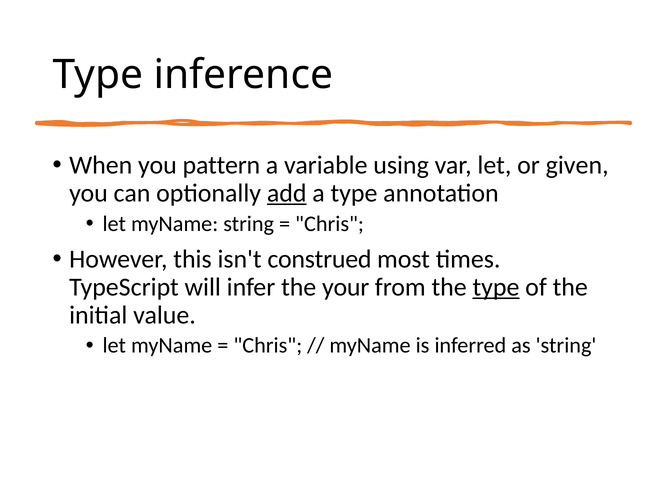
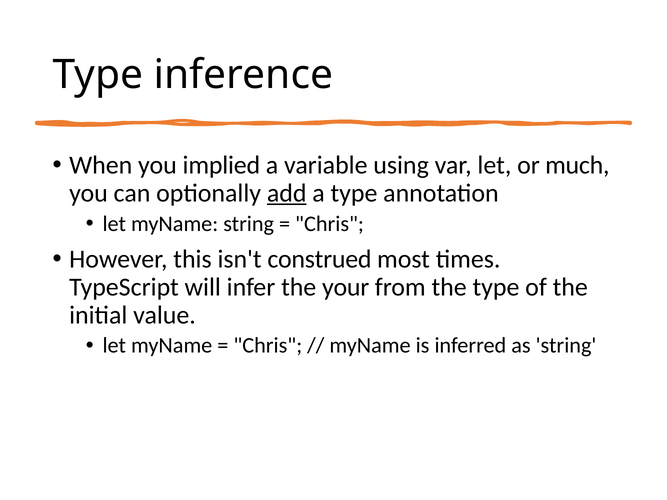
pattern: pattern -> implied
given: given -> much
type at (496, 287) underline: present -> none
